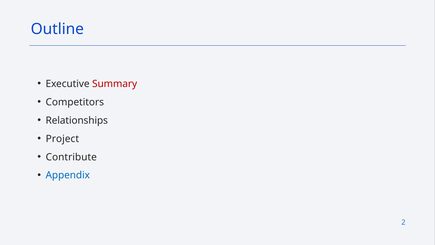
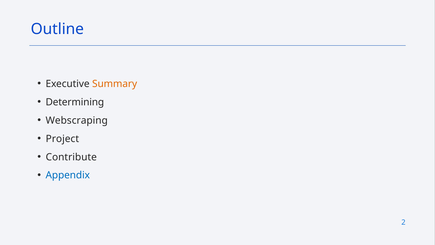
Summary colour: red -> orange
Competitors: Competitors -> Determining
Relationships: Relationships -> Webscraping
